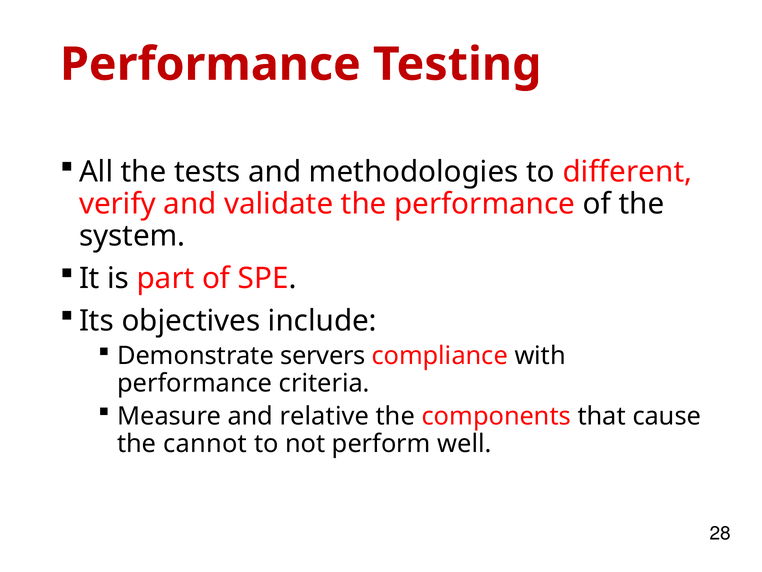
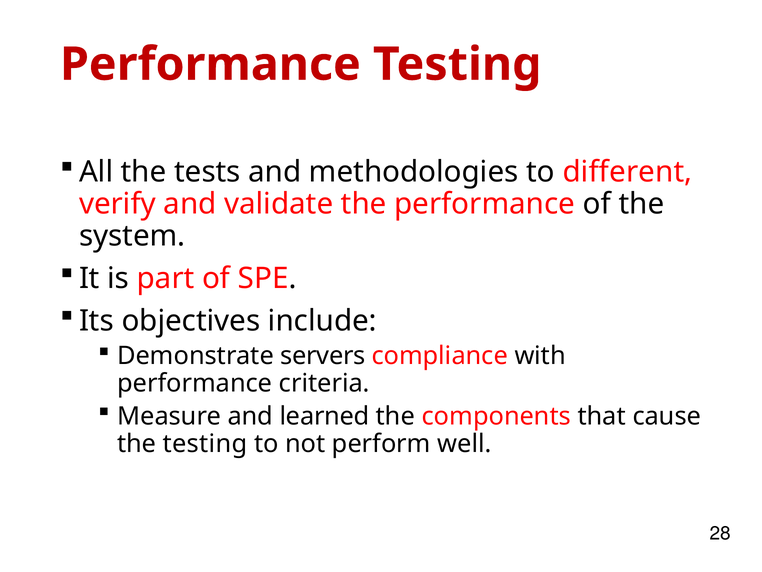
relative: relative -> learned
the cannot: cannot -> testing
